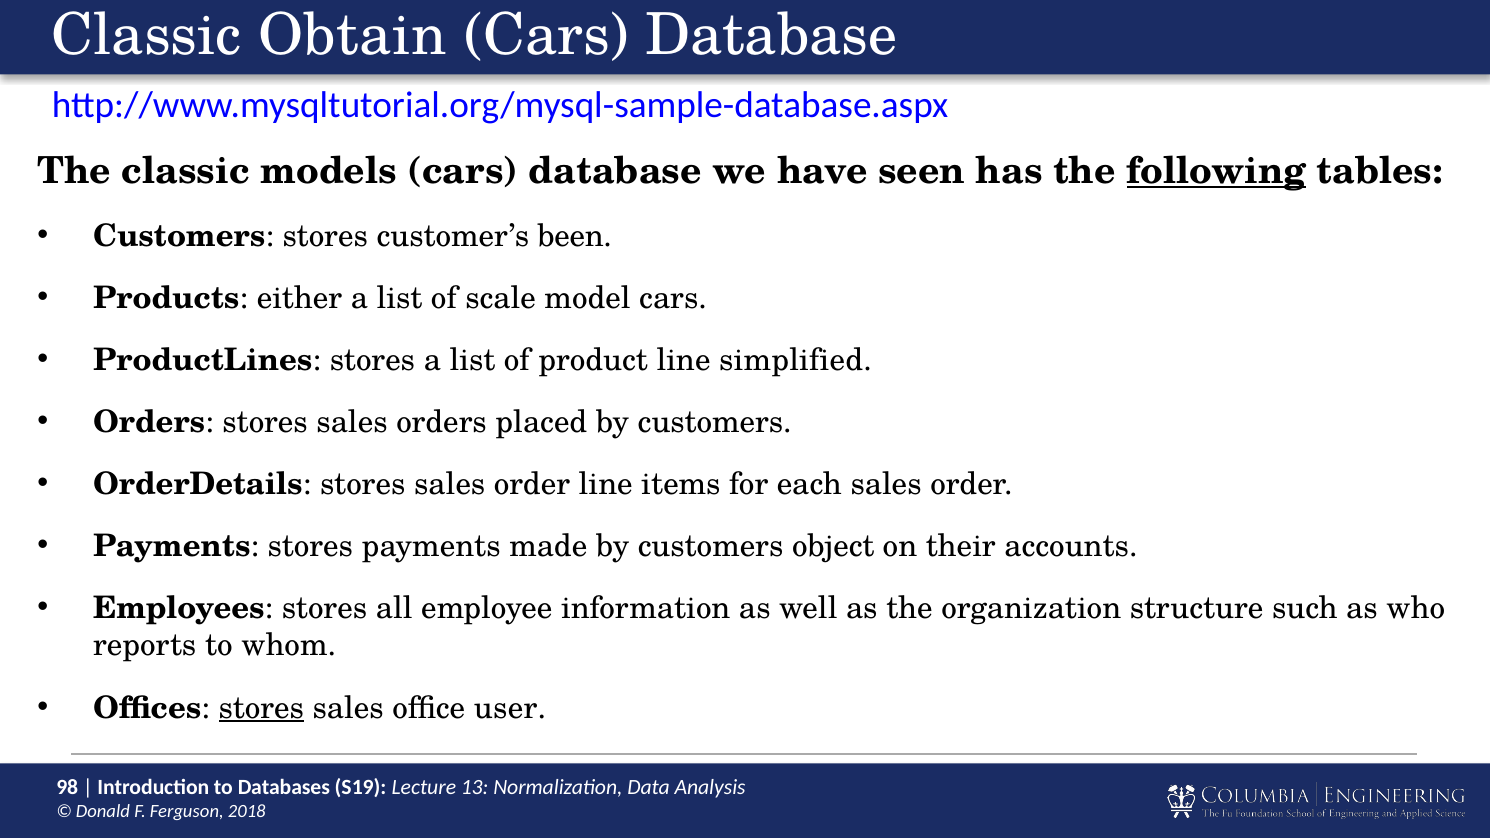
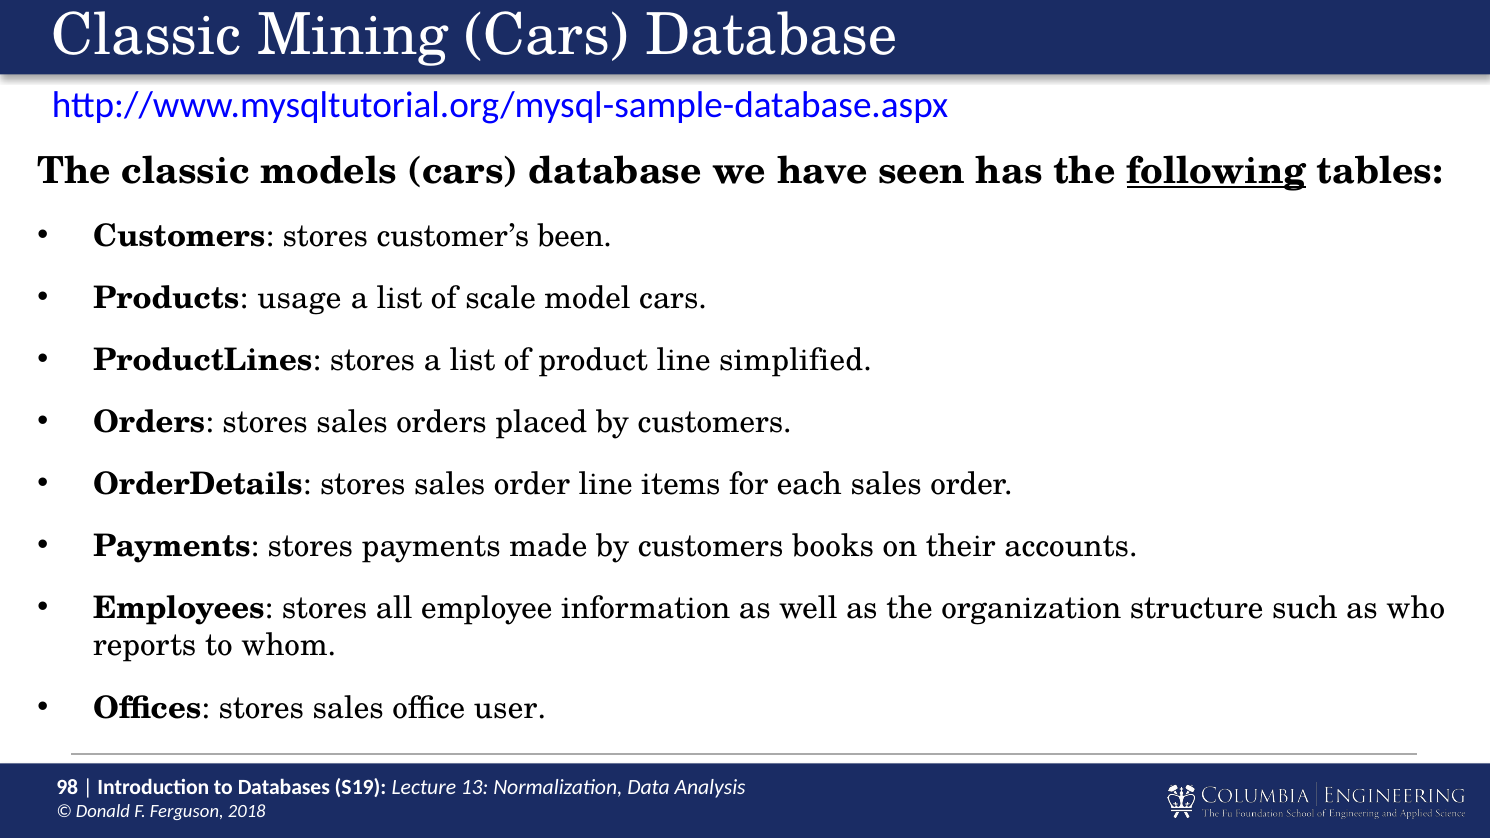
Obtain: Obtain -> Mining
either: either -> usage
object: object -> books
stores at (261, 708) underline: present -> none
